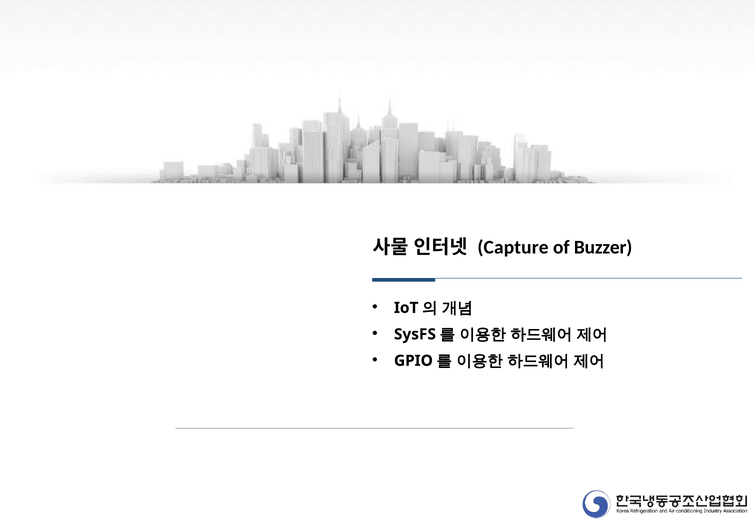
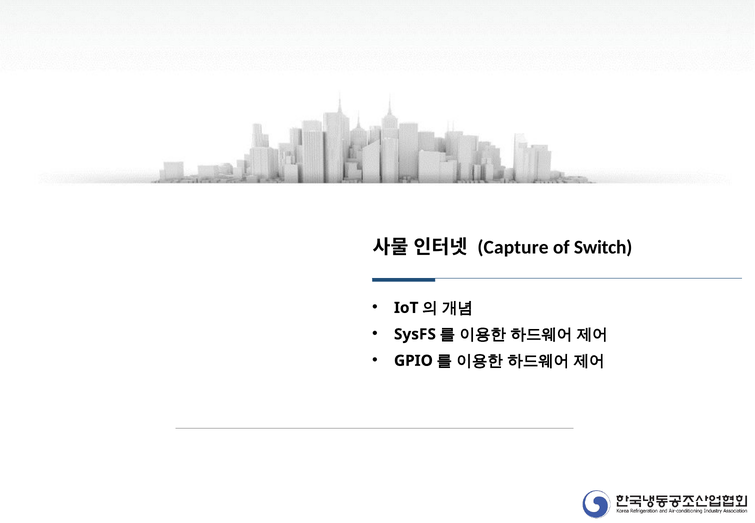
Buzzer: Buzzer -> Switch
